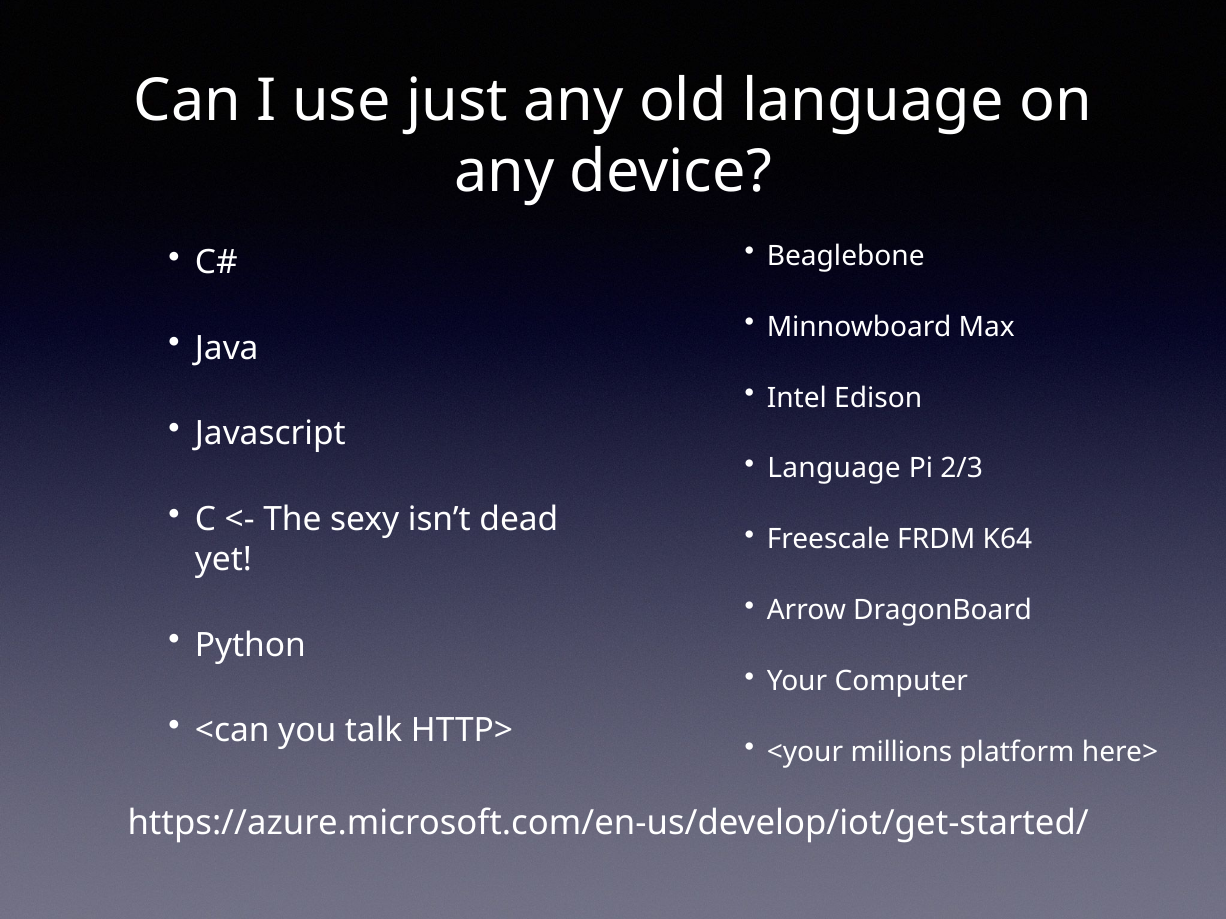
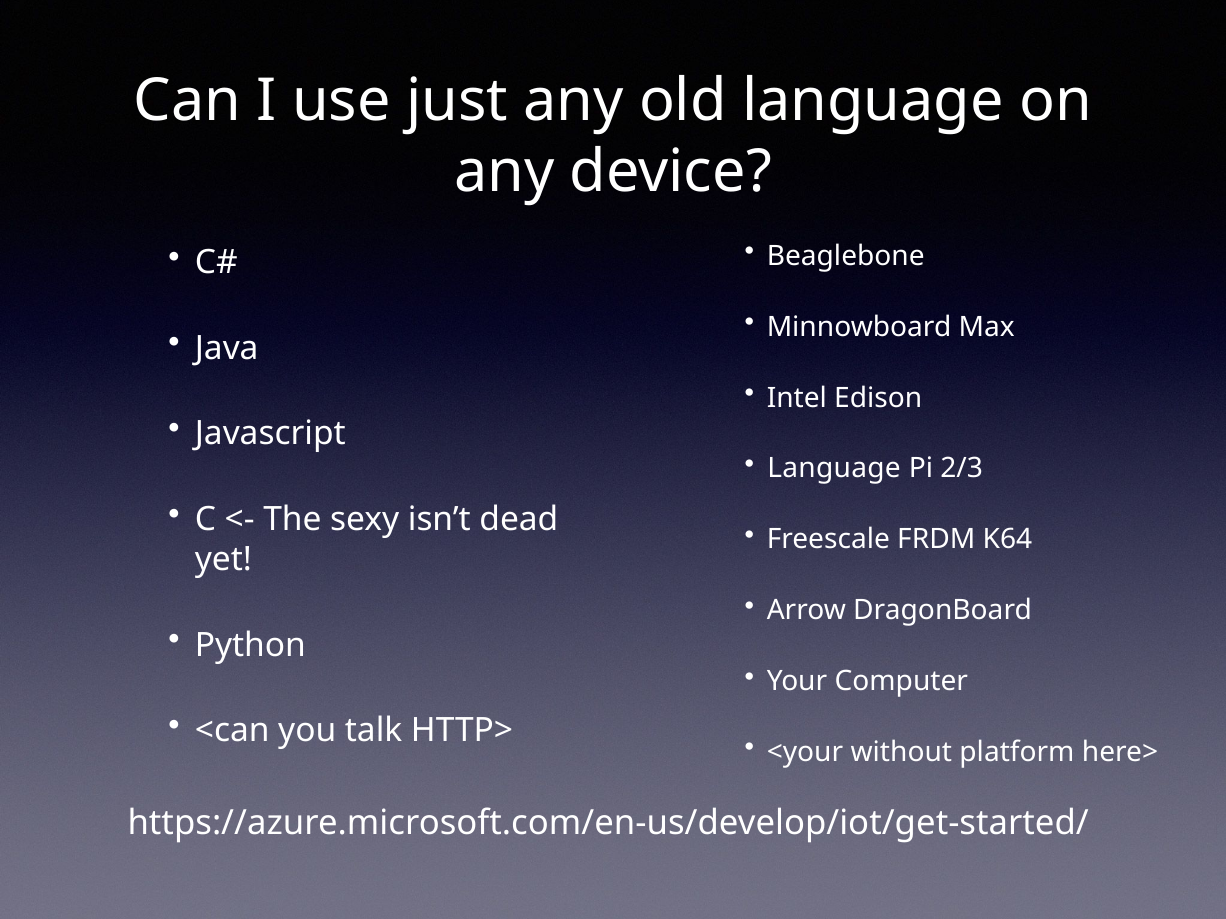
millions: millions -> without
